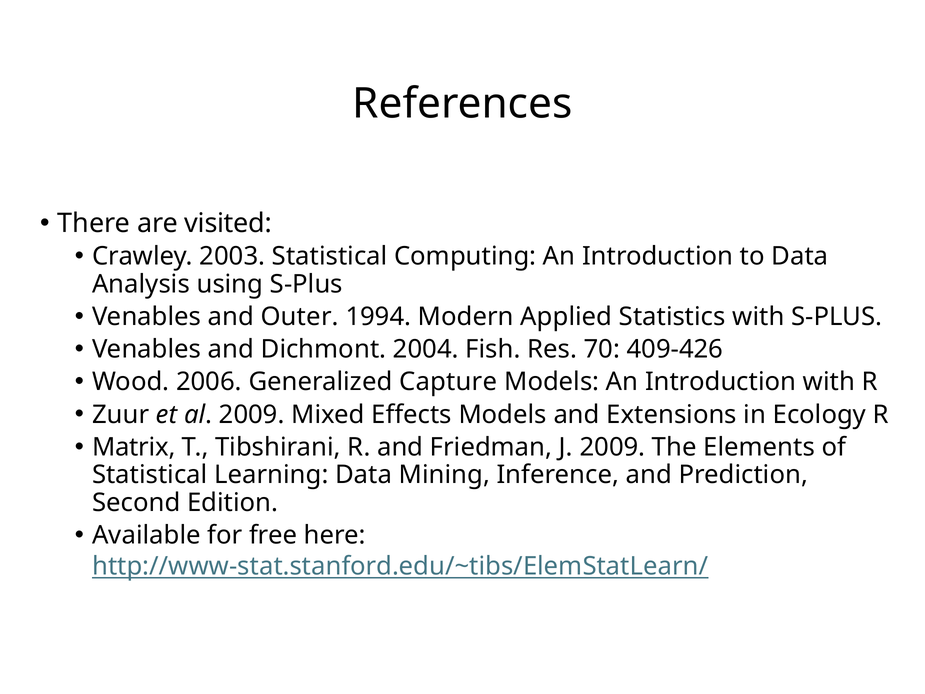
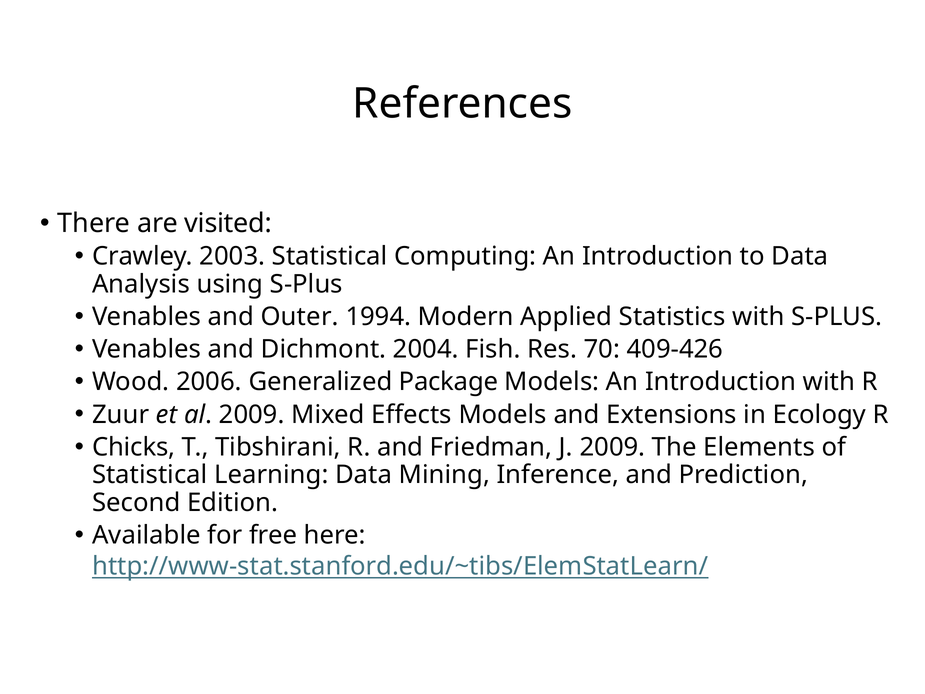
Capture: Capture -> Package
Matrix: Matrix -> Chicks
